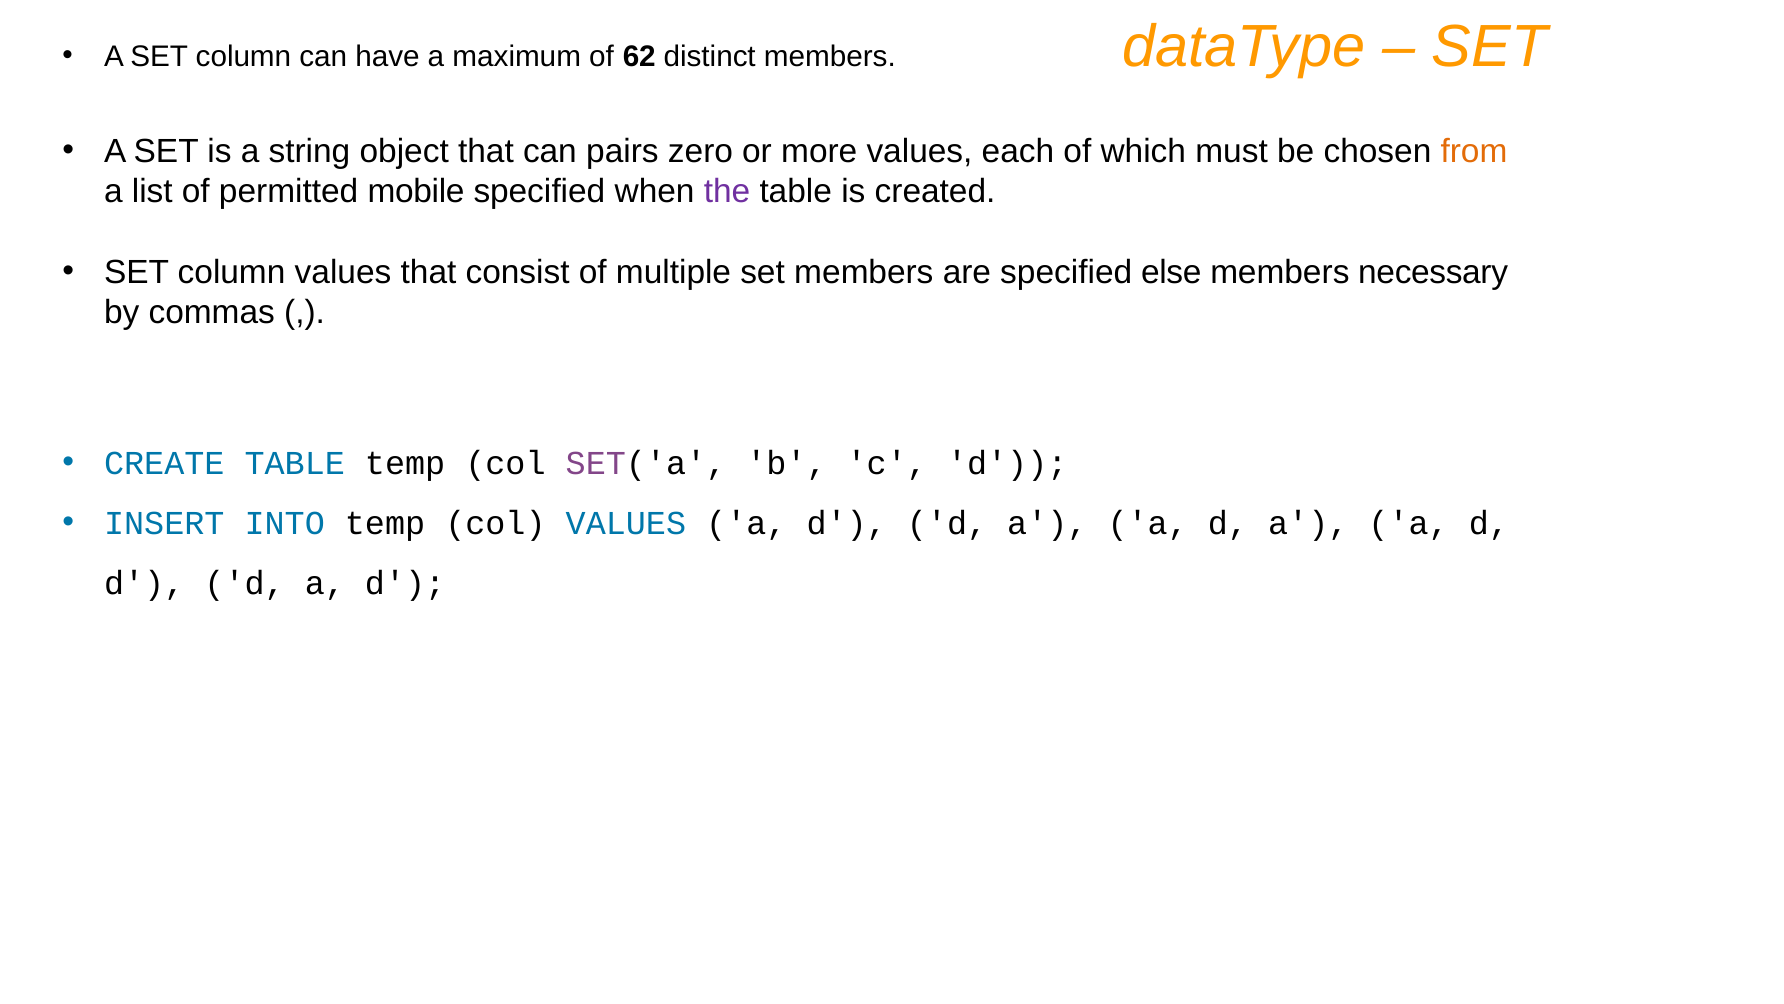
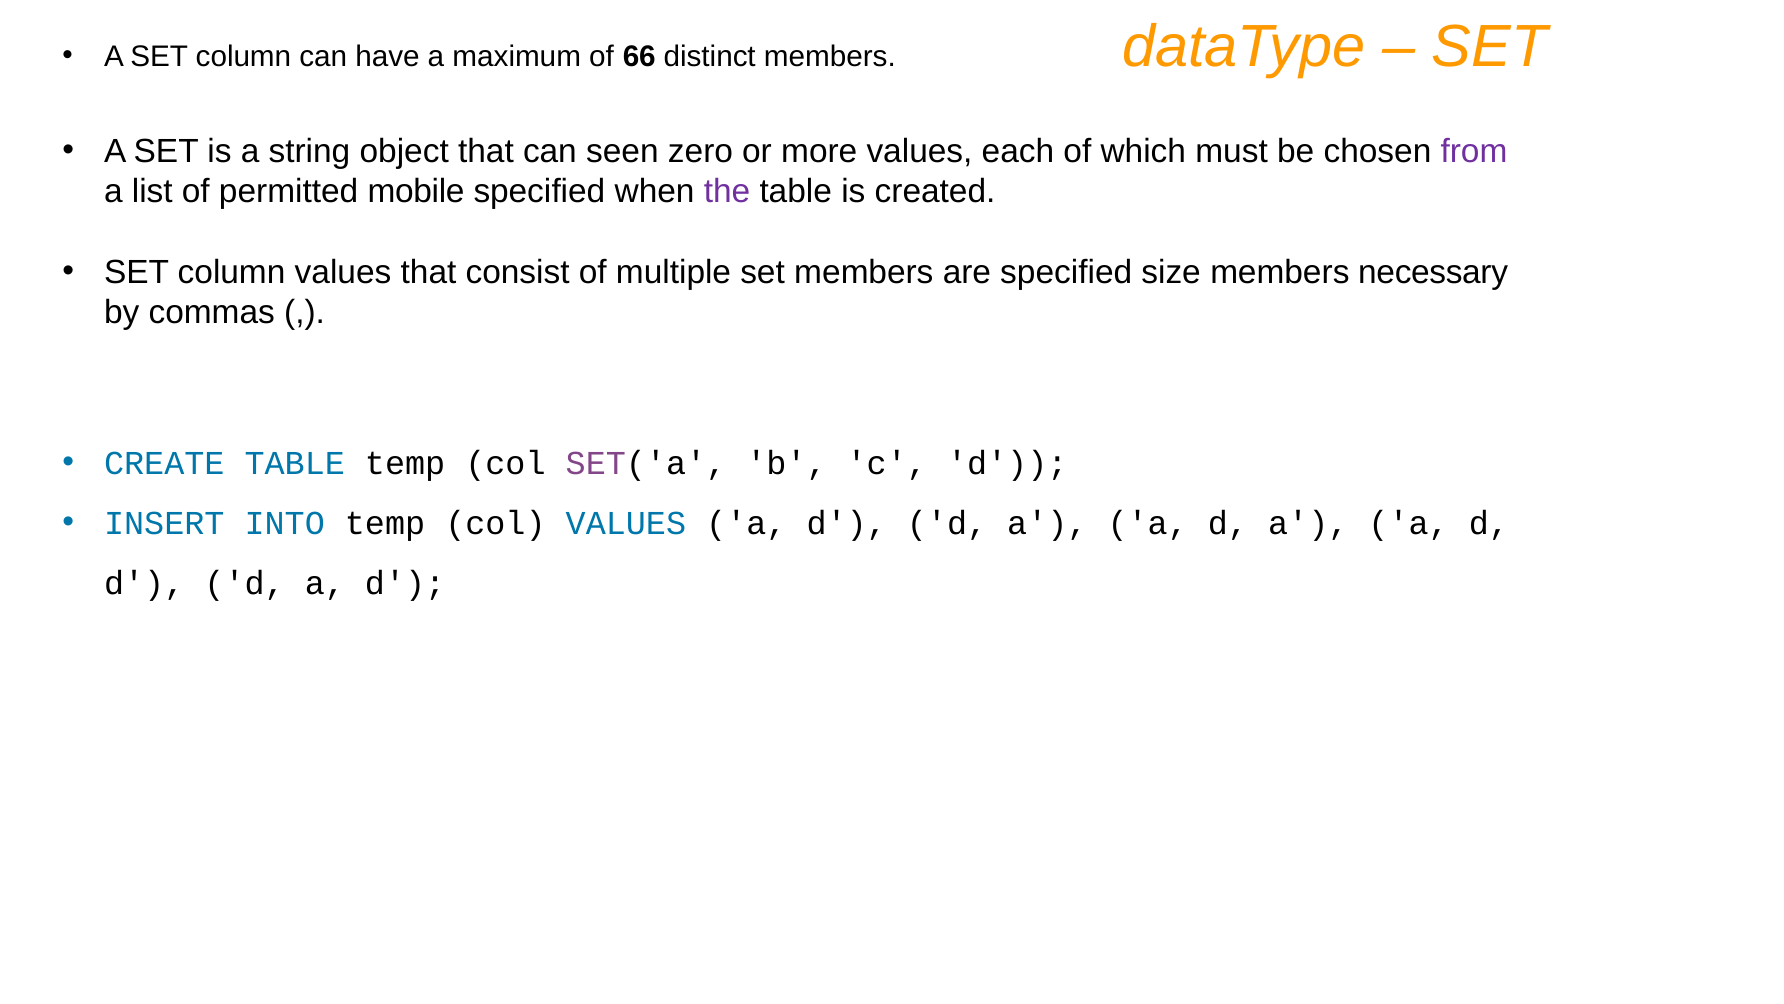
62: 62 -> 66
pairs: pairs -> seen
from colour: orange -> purple
else: else -> size
